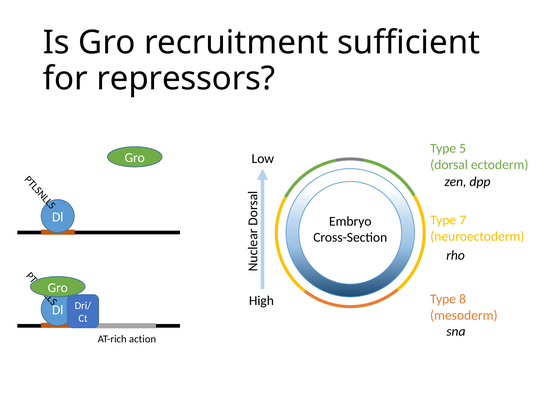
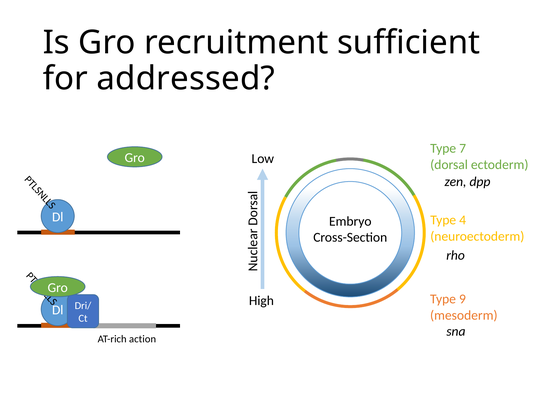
repressors: repressors -> addressed
5: 5 -> 7
7: 7 -> 4
8: 8 -> 9
